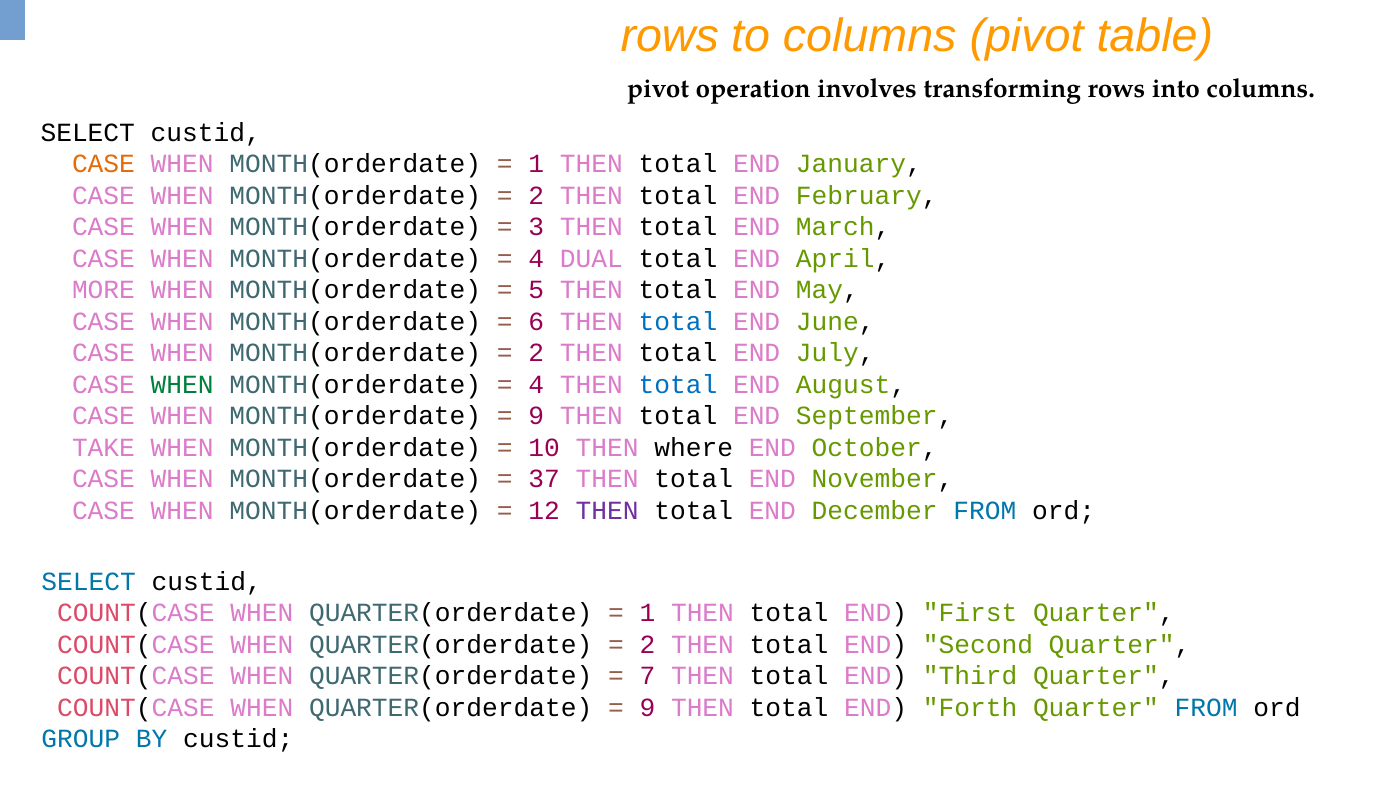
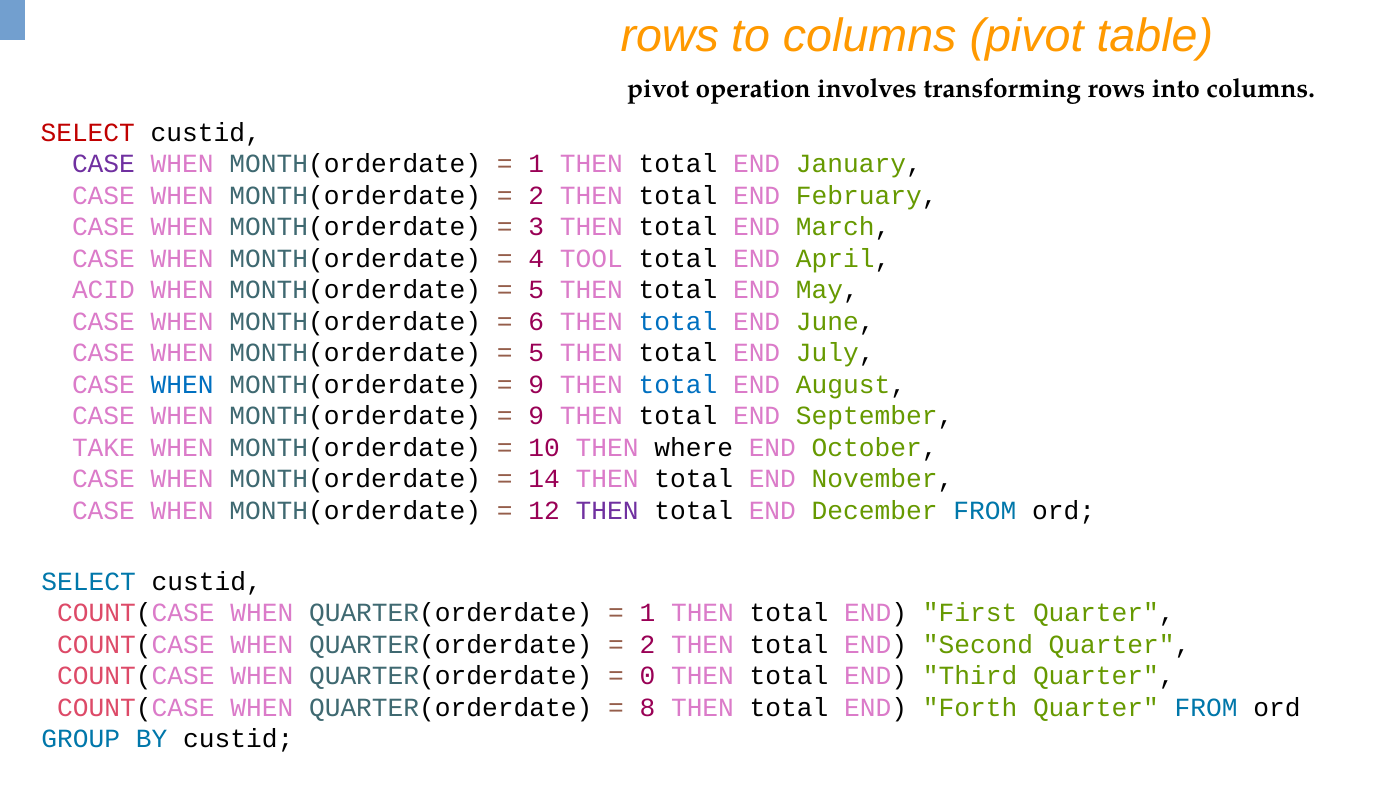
SELECT at (88, 133) colour: black -> red
CASE at (103, 164) colour: orange -> purple
DUAL: DUAL -> TOOL
MORE: MORE -> ACID
2 at (536, 353): 2 -> 5
WHEN at (182, 385) colour: green -> blue
4 at (536, 385): 4 -> 9
37: 37 -> 14
7: 7 -> 0
9 at (647, 707): 9 -> 8
